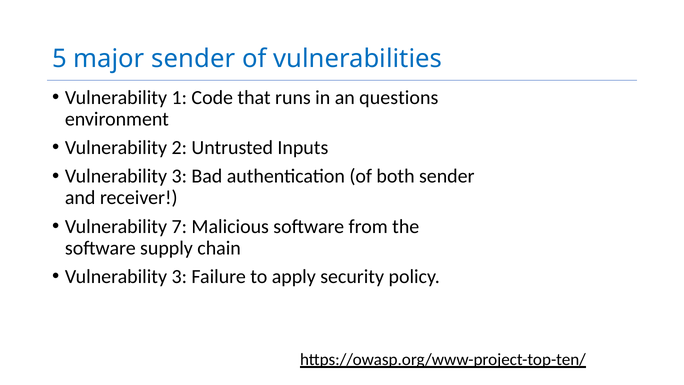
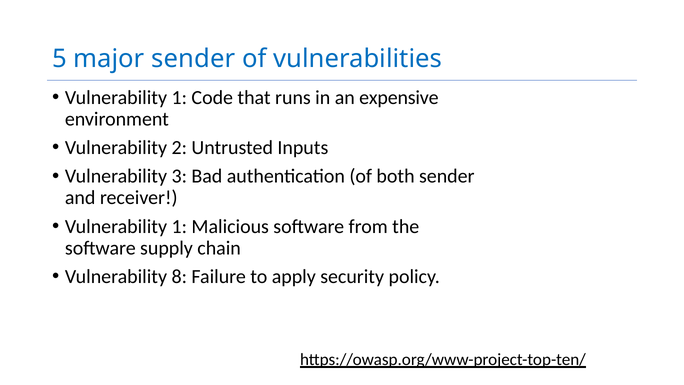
questions: questions -> expensive
7 at (179, 226): 7 -> 1
3 at (179, 276): 3 -> 8
